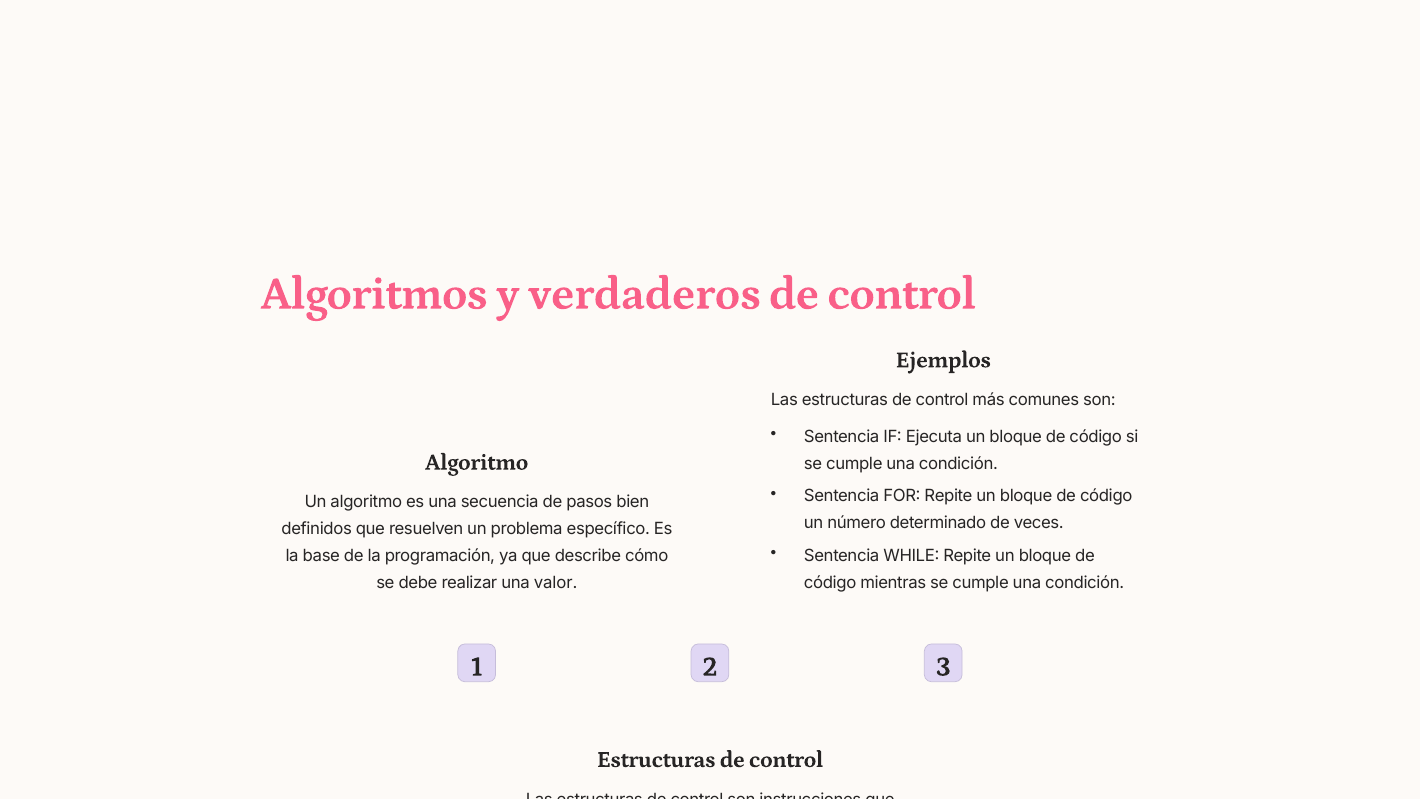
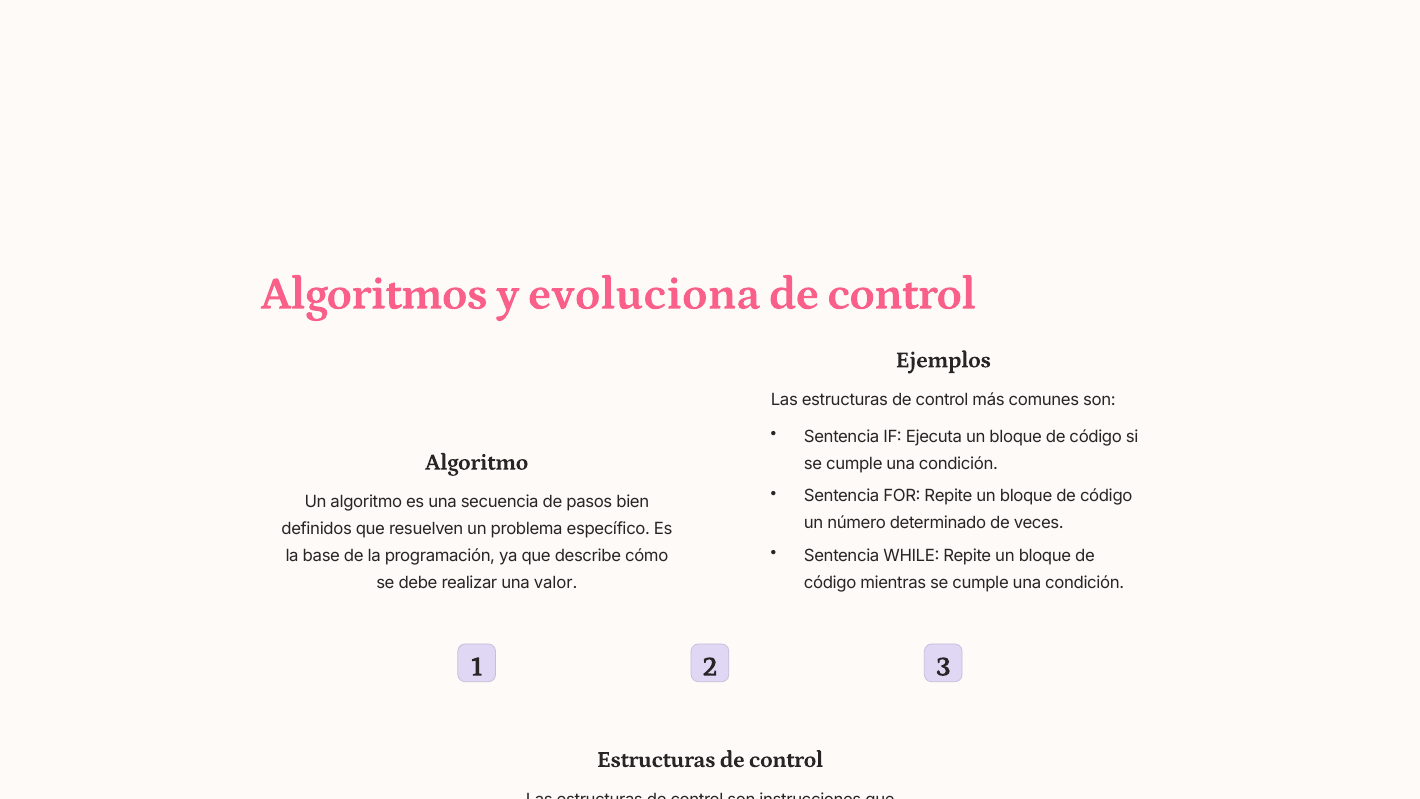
verdaderos: verdaderos -> evoluciona
